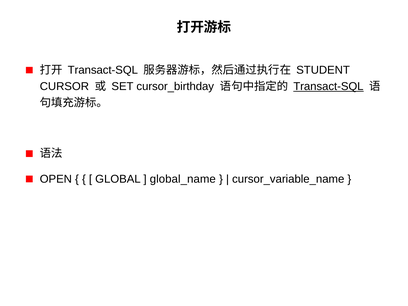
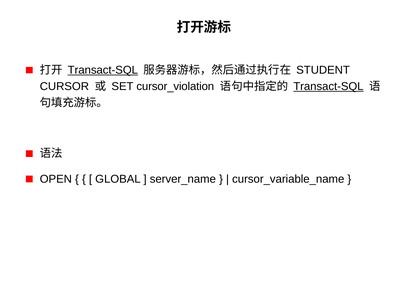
Transact-SQL at (103, 70) underline: none -> present
cursor_birthday: cursor_birthday -> cursor_violation
global_name: global_name -> server_name
